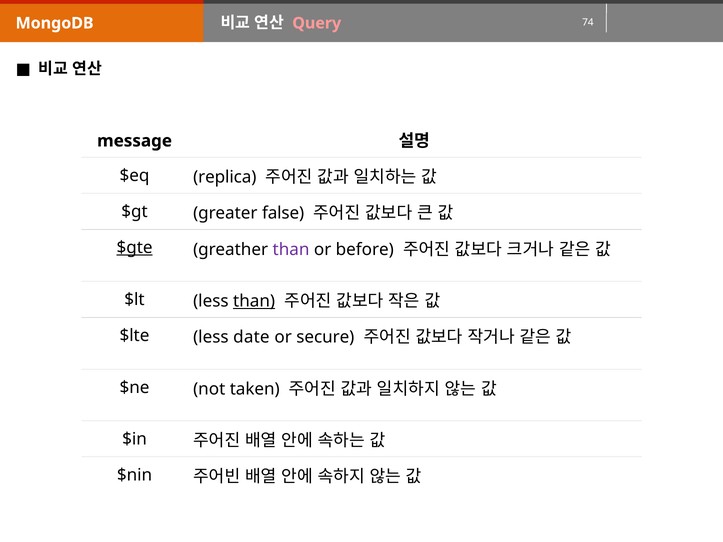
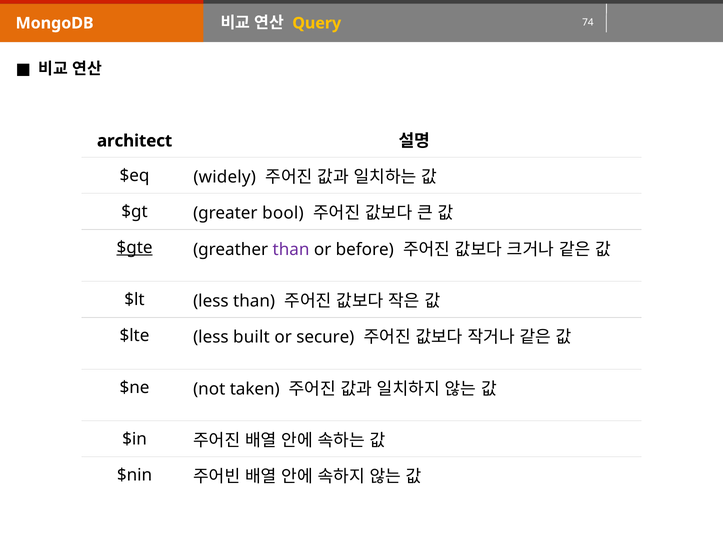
Query colour: pink -> yellow
message: message -> architect
replica: replica -> widely
false: false -> bool
than at (254, 301) underline: present -> none
date: date -> built
